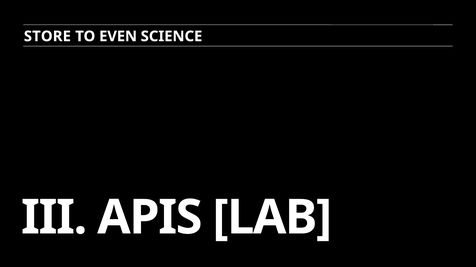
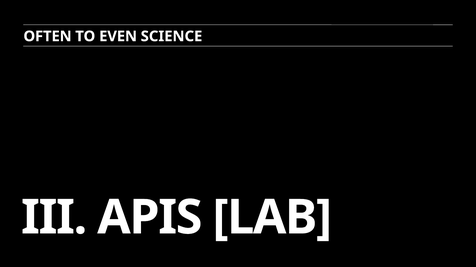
STORE: STORE -> OFTEN
